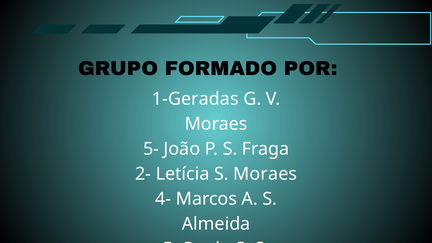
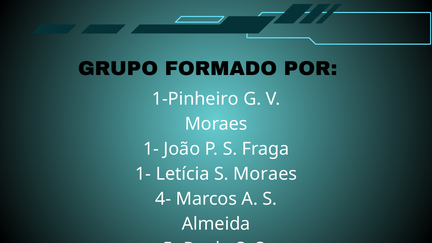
1-Geradas: 1-Geradas -> 1-Pinheiro
5- at (151, 149): 5- -> 1-
2- at (143, 174): 2- -> 1-
